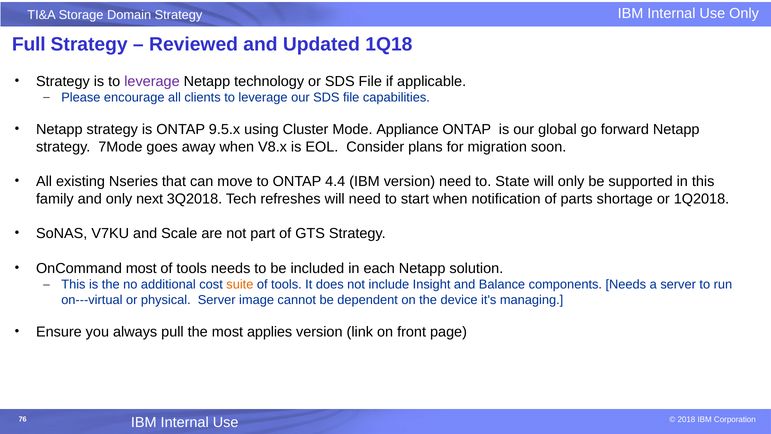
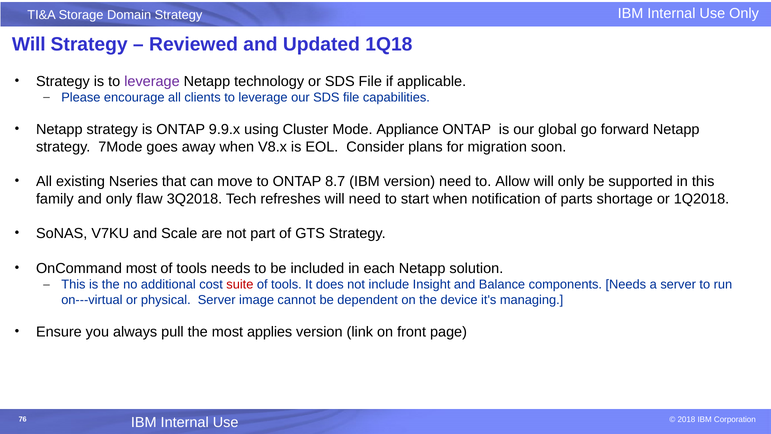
Full at (29, 44): Full -> Will
9.5.x: 9.5.x -> 9.9.x
4.4: 4.4 -> 8.7
State: State -> Allow
next: next -> flaw
suite colour: orange -> red
